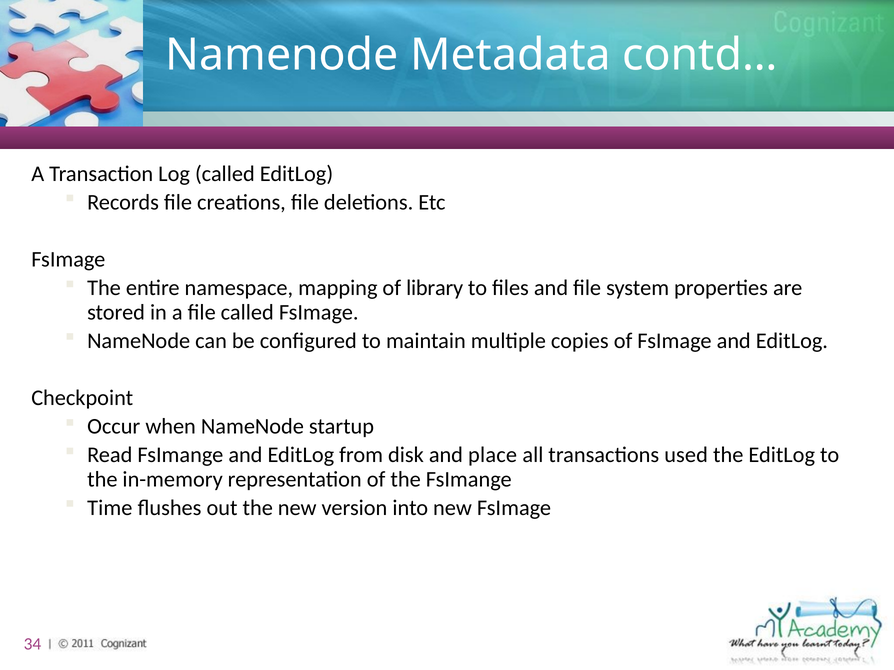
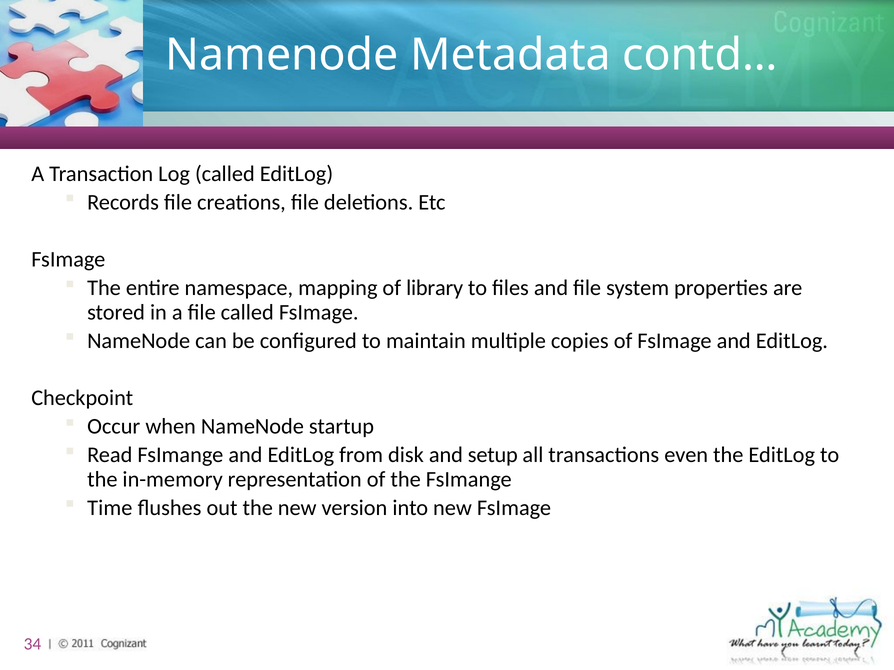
place: place -> setup
used: used -> even
